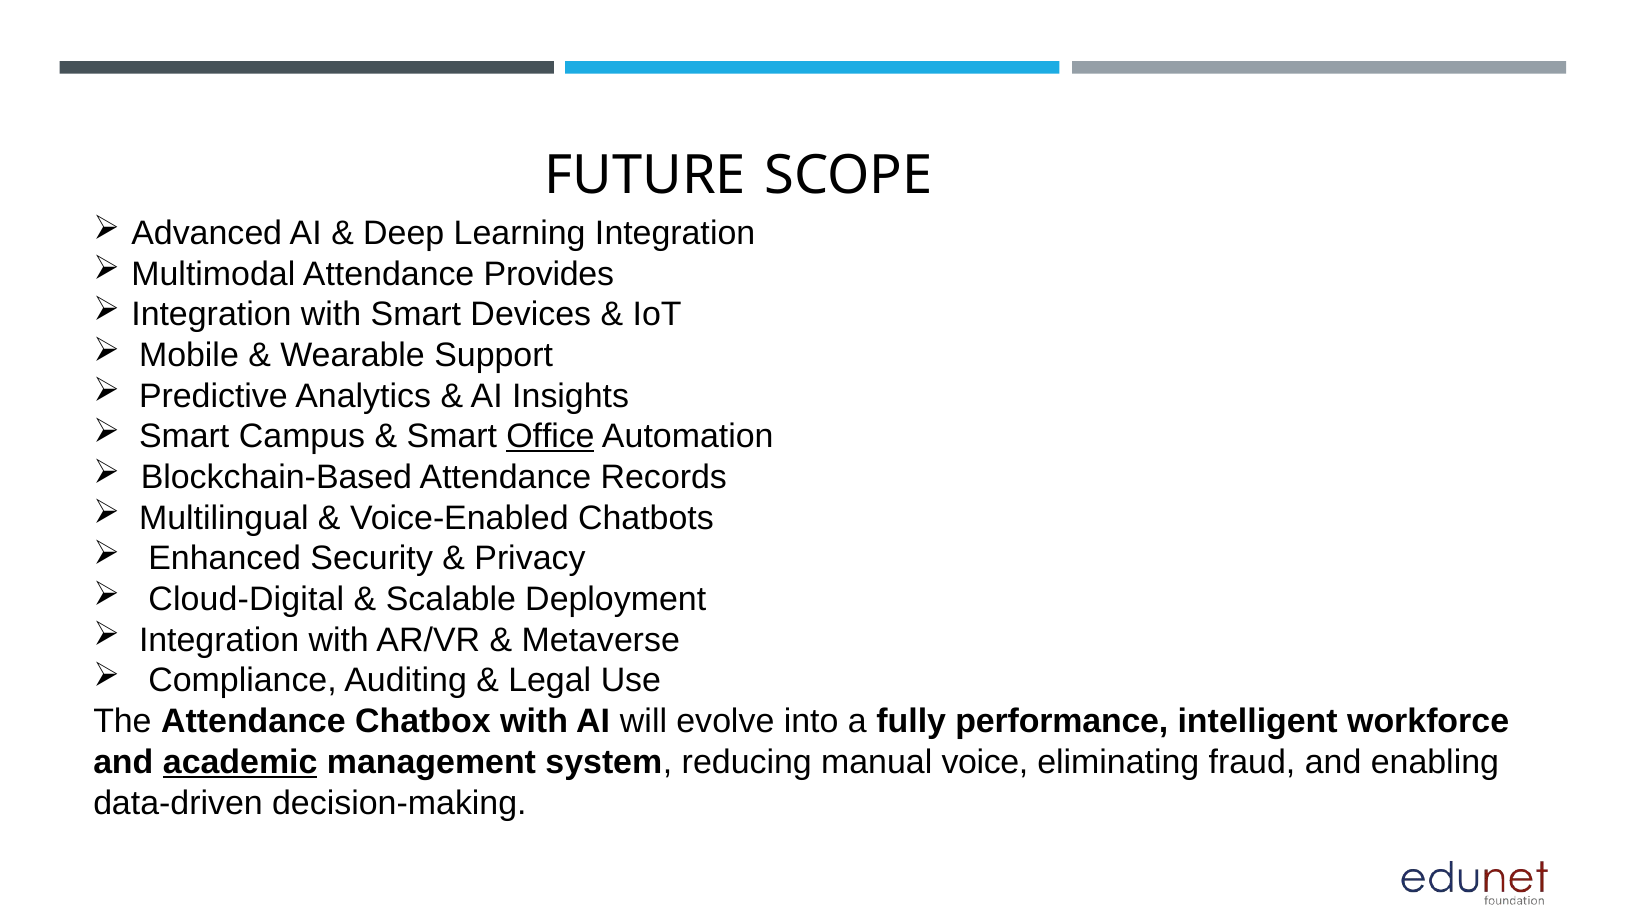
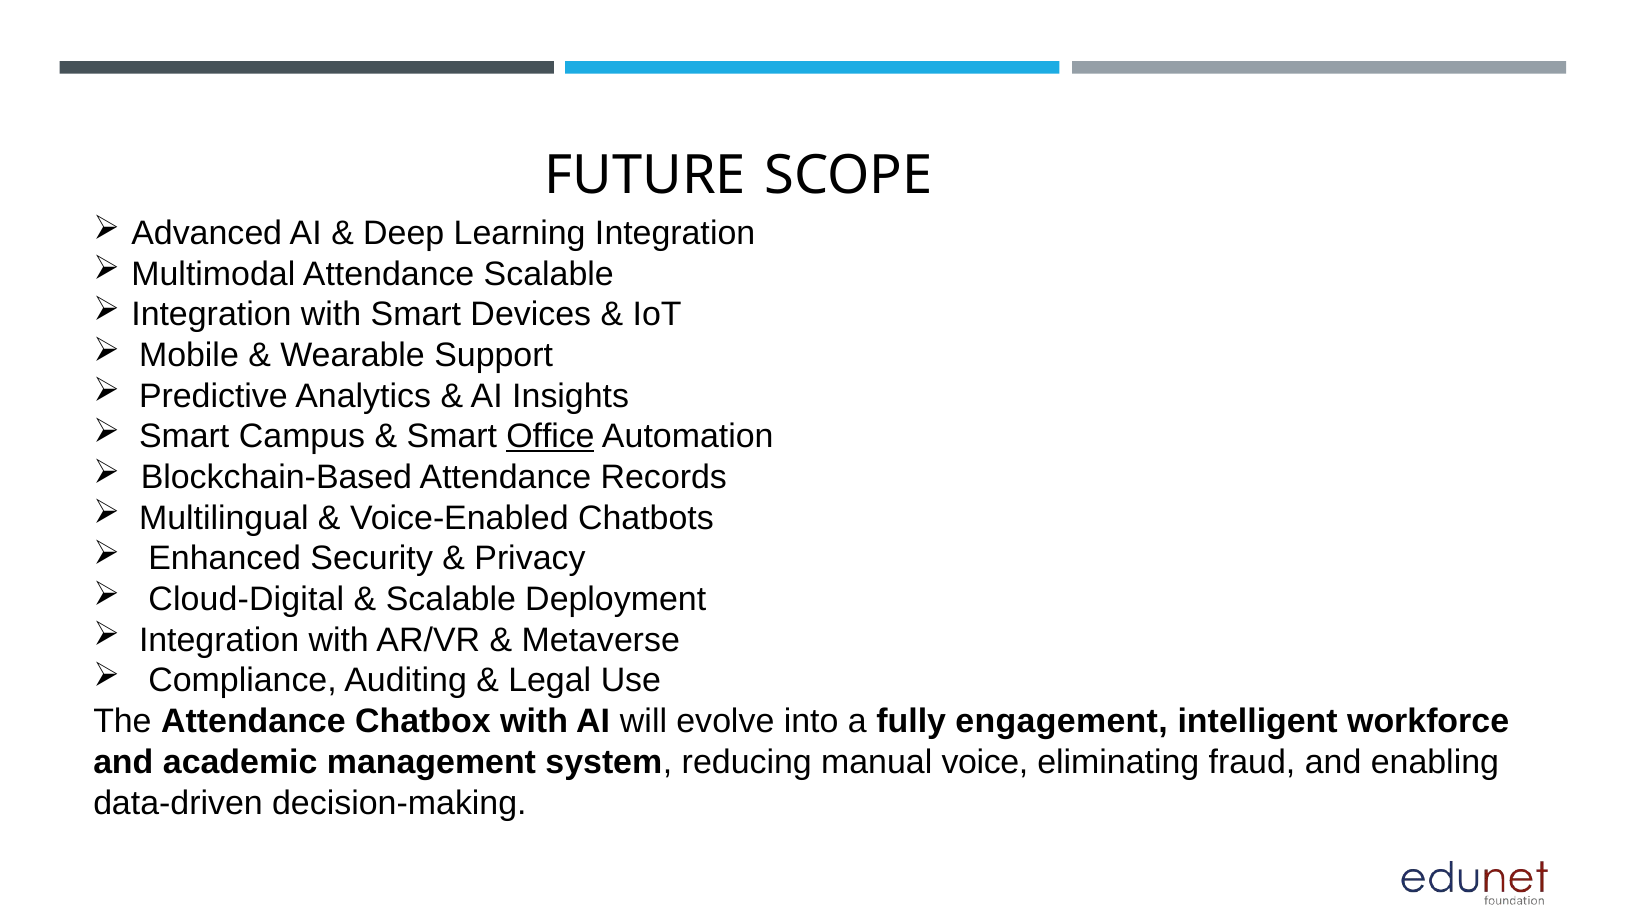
Attendance Provides: Provides -> Scalable
performance: performance -> engagement
academic underline: present -> none
